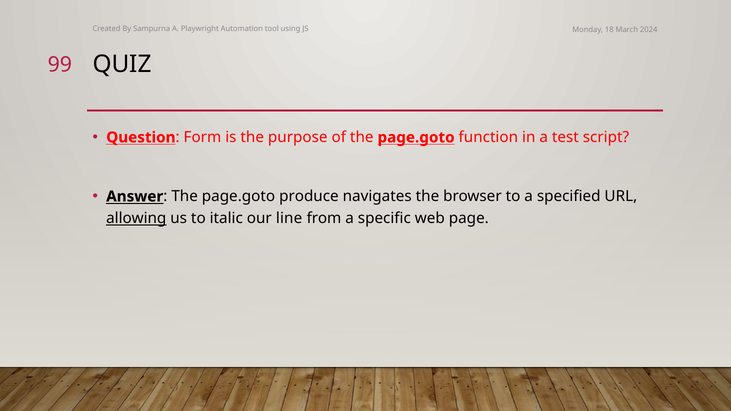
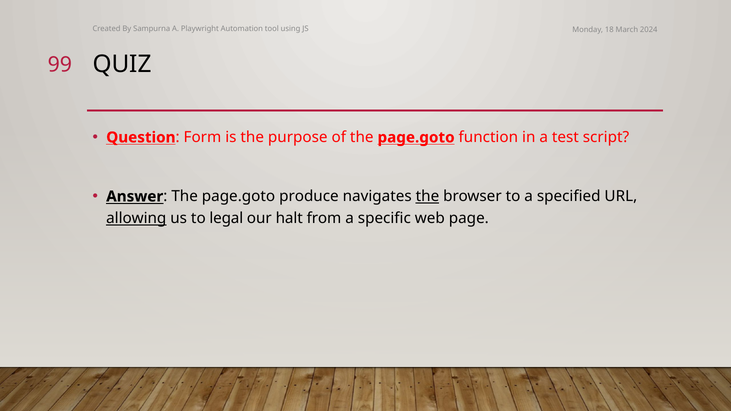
the at (427, 197) underline: none -> present
italic: italic -> legal
line: line -> halt
